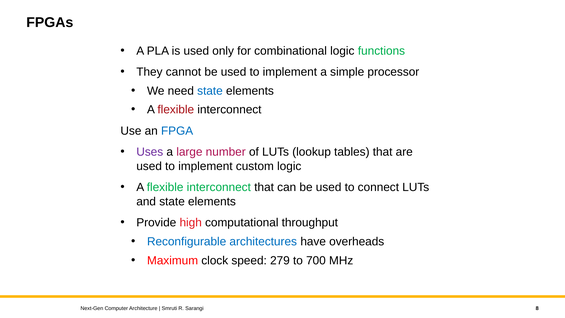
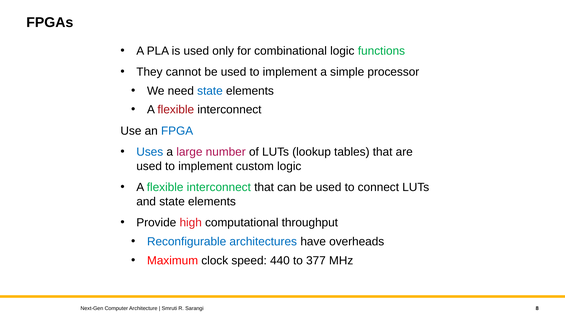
Uses colour: purple -> blue
279: 279 -> 440
700: 700 -> 377
